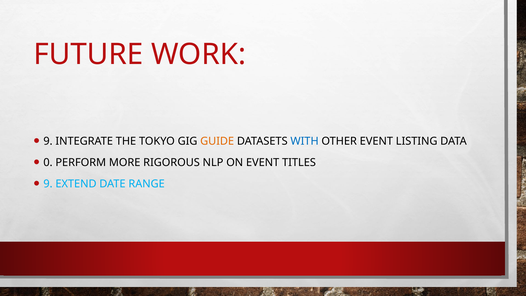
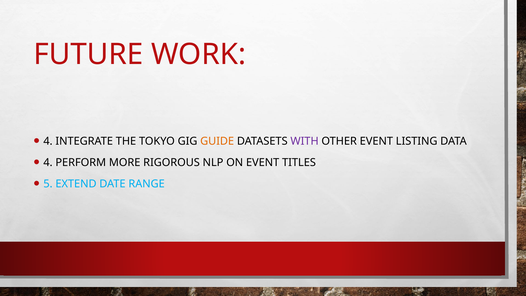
9 at (48, 141): 9 -> 4
WITH colour: blue -> purple
0 at (48, 163): 0 -> 4
9 at (48, 184): 9 -> 5
